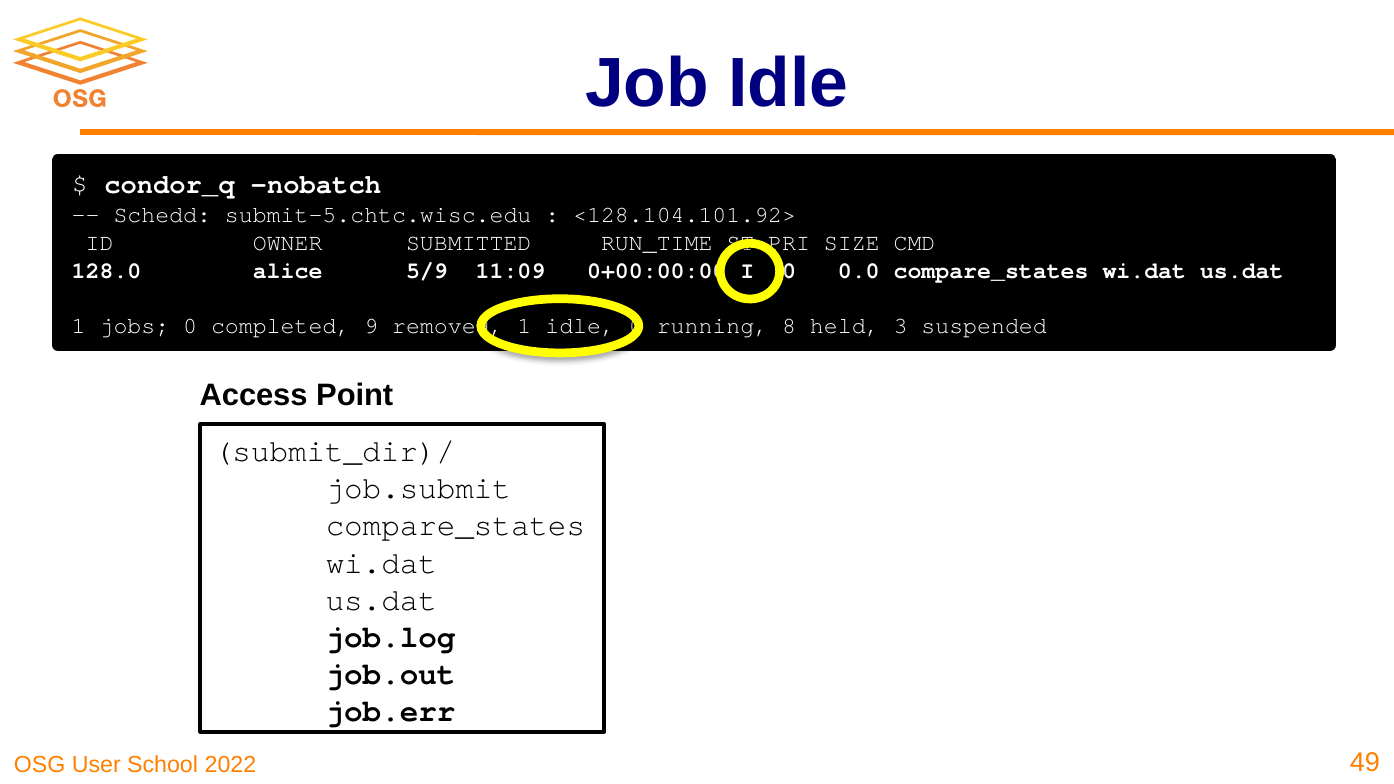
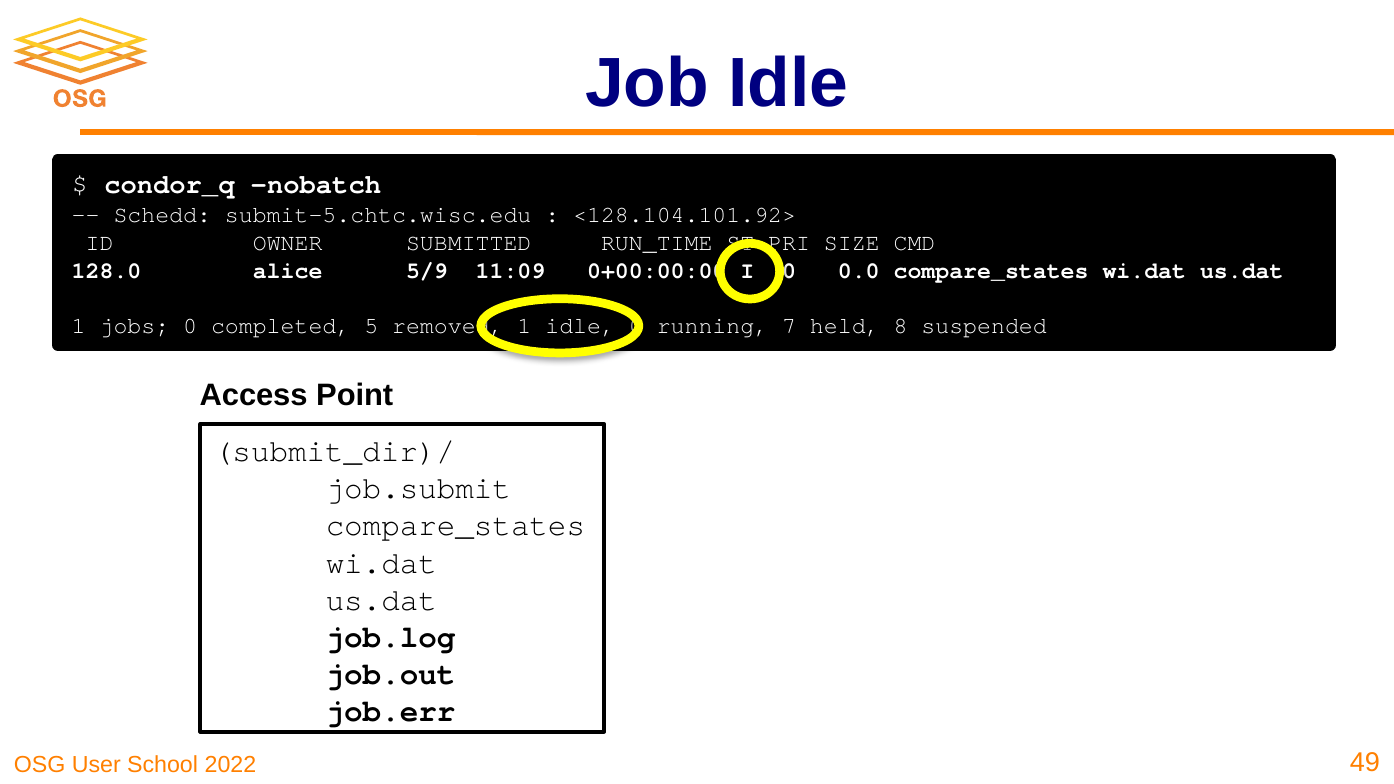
9: 9 -> 5
8: 8 -> 7
3: 3 -> 8
